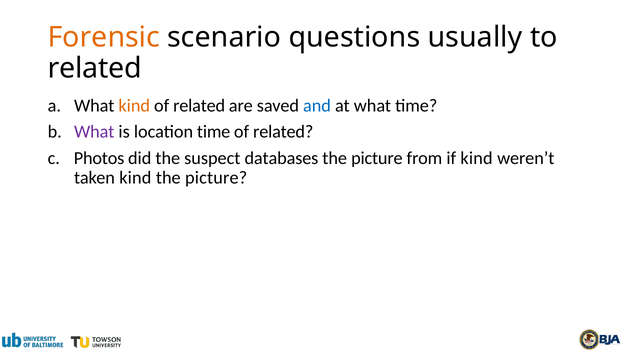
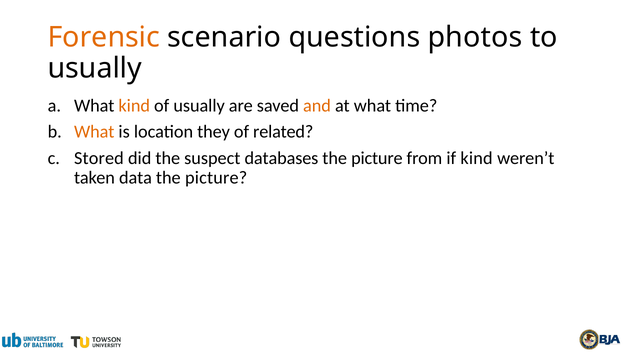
usually: usually -> photos
related at (95, 68): related -> usually
related at (199, 106): related -> usually
and colour: blue -> orange
What at (94, 132) colour: purple -> orange
location time: time -> they
Photos: Photos -> Stored
taken kind: kind -> data
